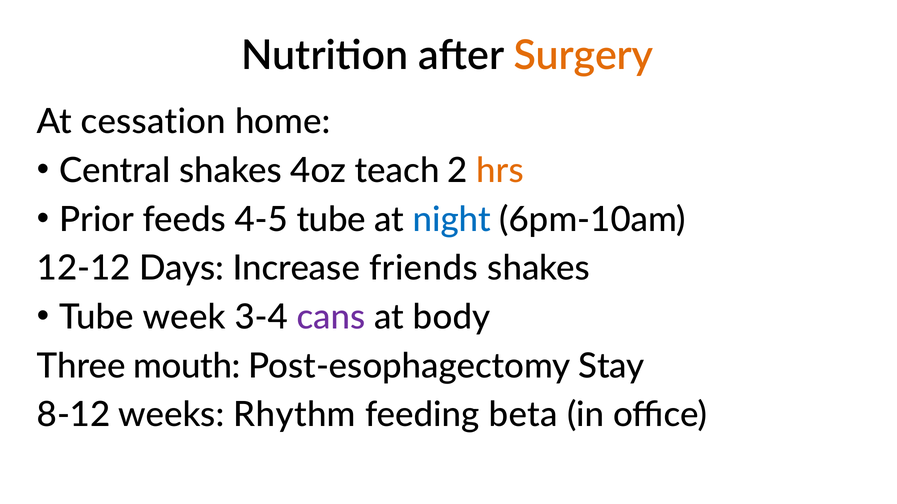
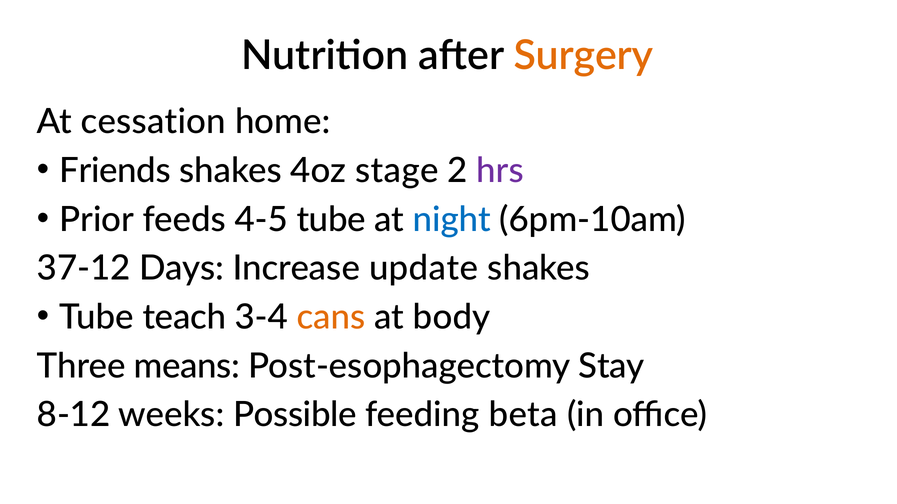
Central: Central -> Friends
teach: teach -> stage
hrs colour: orange -> purple
12-12: 12-12 -> 37-12
friends: friends -> update
week: week -> teach
cans colour: purple -> orange
mouth: mouth -> means
Rhythm: Rhythm -> Possible
